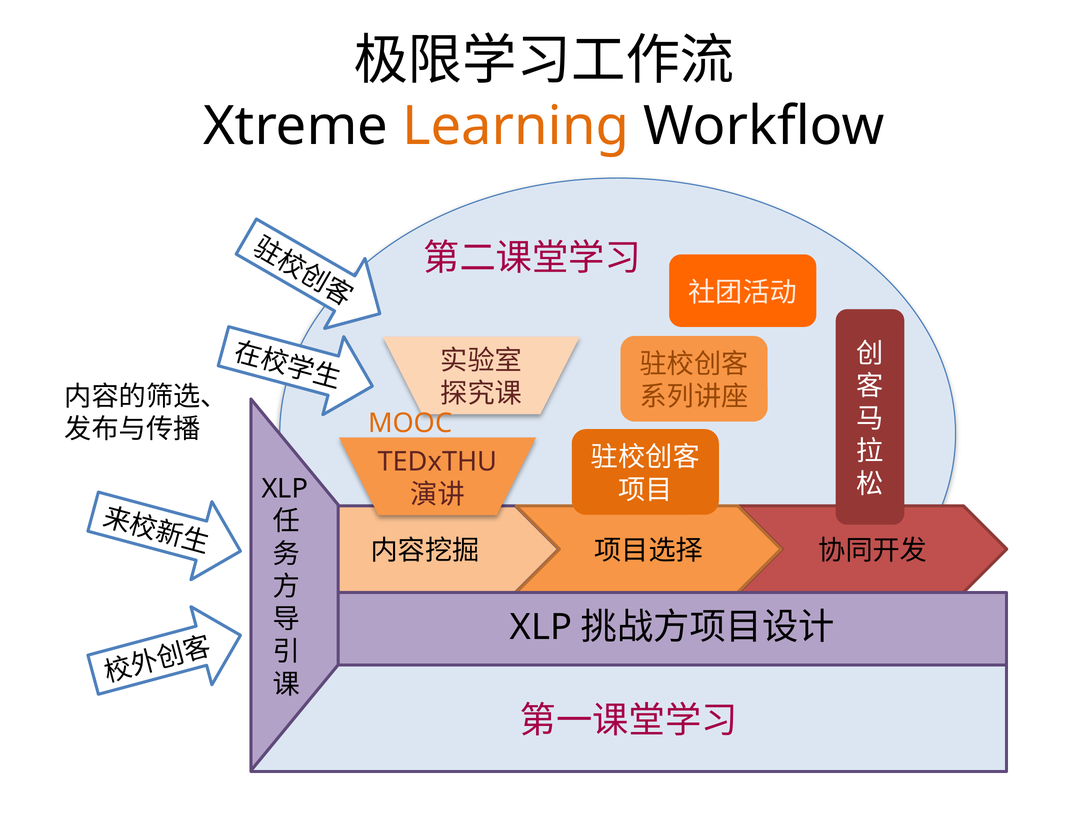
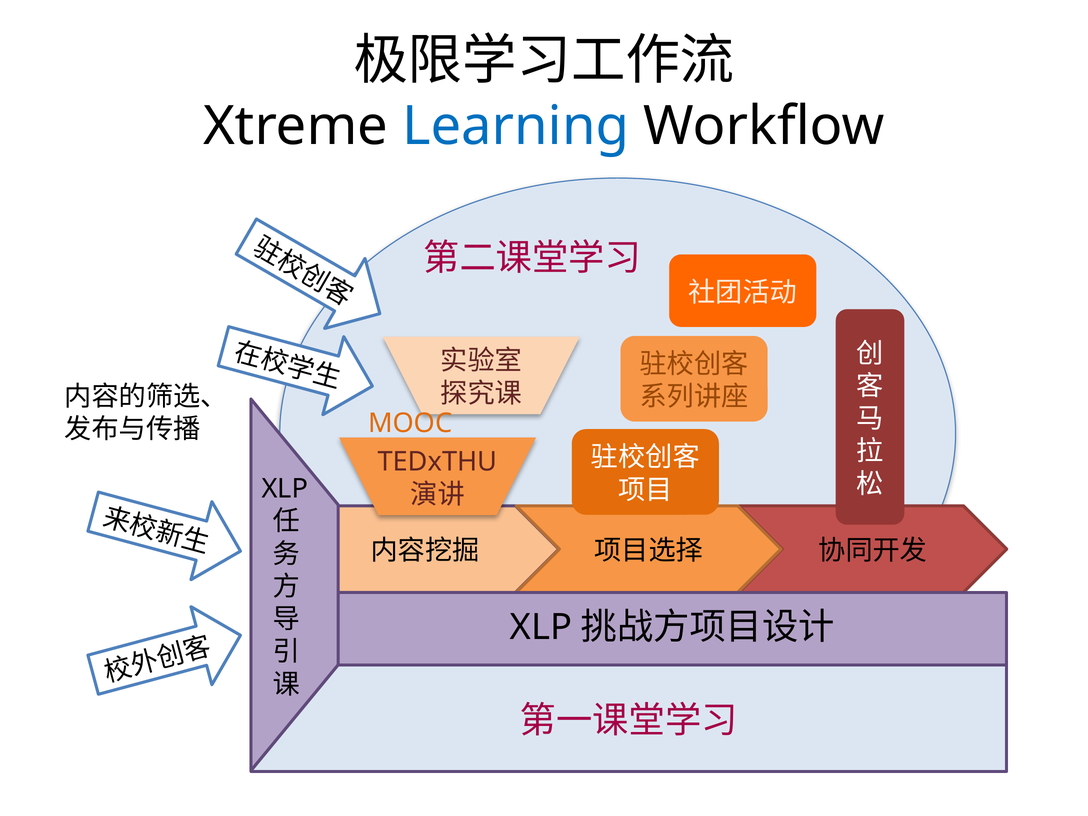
Learning colour: orange -> blue
